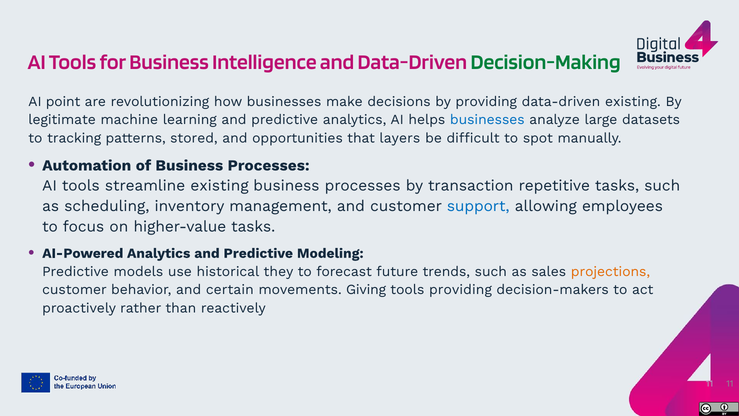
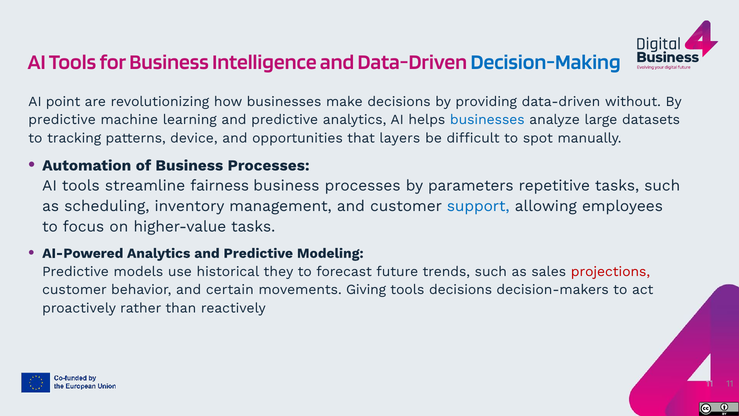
Decision-Making colour: green -> blue
data-driven existing: existing -> without
legitimate at (62, 120): legitimate -> predictive
stored: stored -> device
streamline existing: existing -> fairness
transaction: transaction -> parameters
projections colour: orange -> red
tools providing: providing -> decisions
